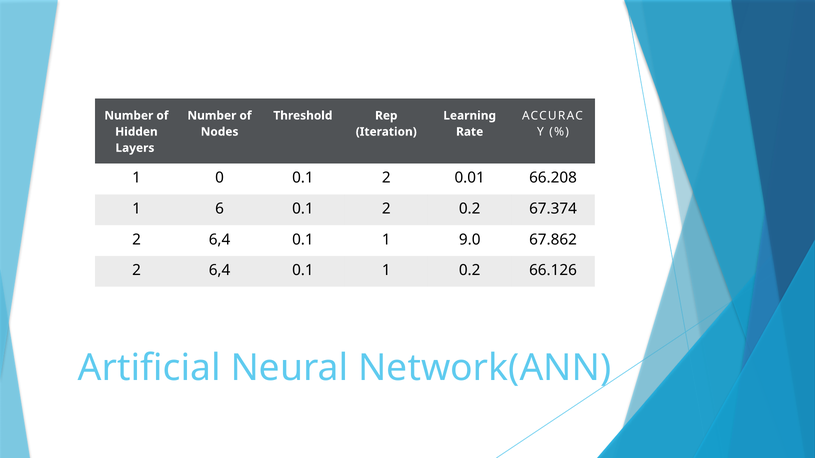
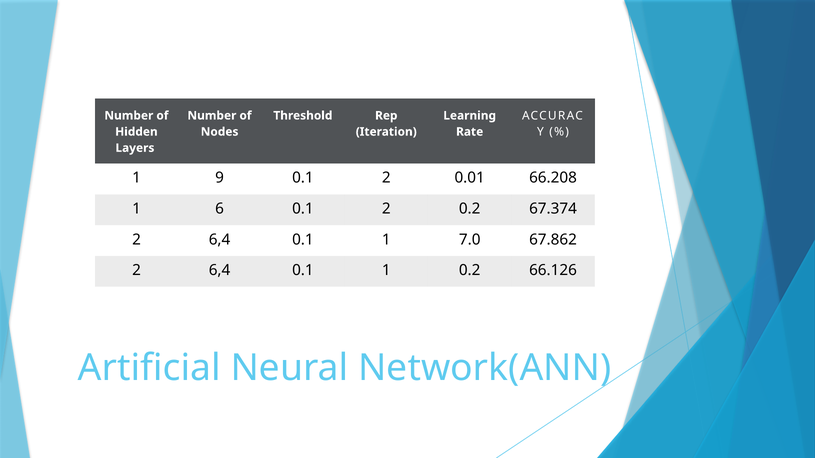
0: 0 -> 9
9.0: 9.0 -> 7.0
